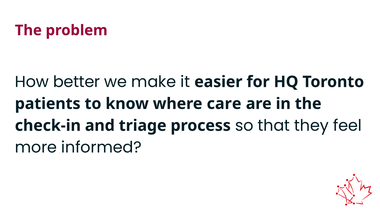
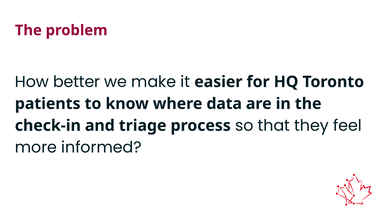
care: care -> data
